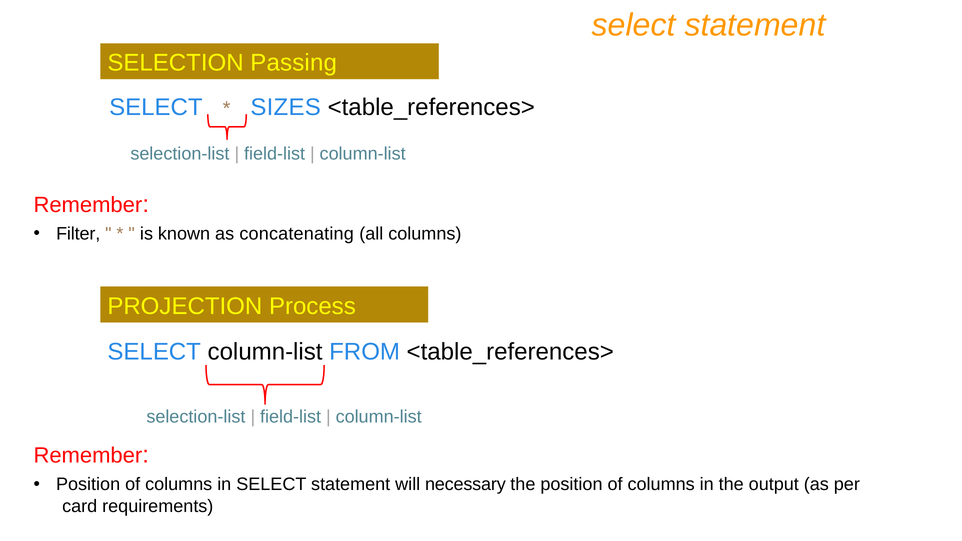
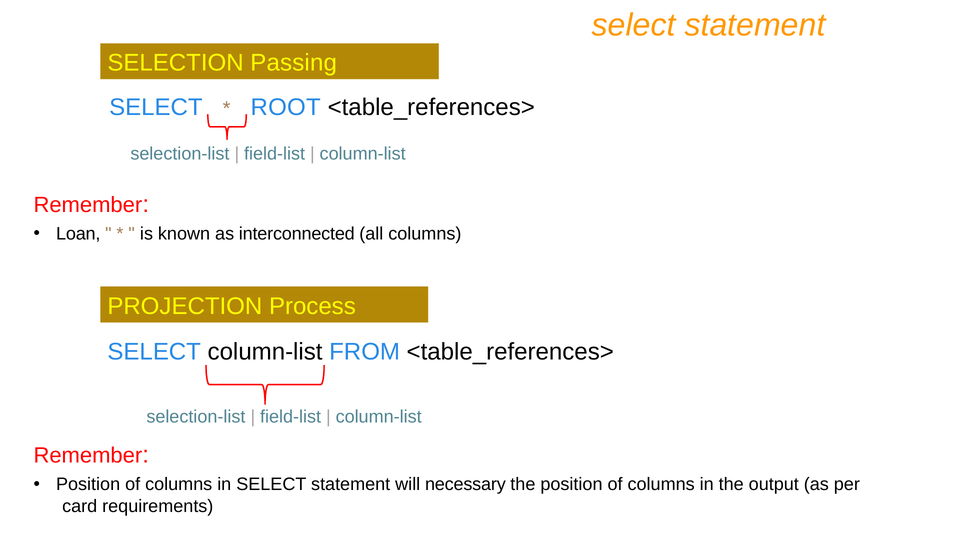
SIZES: SIZES -> ROOT
Filter: Filter -> Loan
concatenating: concatenating -> interconnected
